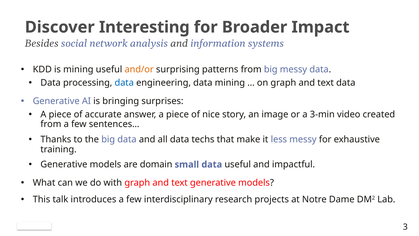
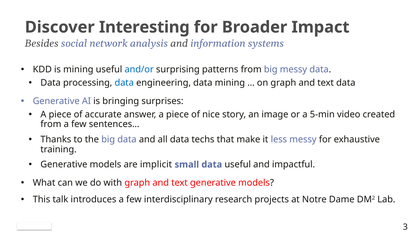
and/or colour: orange -> blue
3-min: 3-min -> 5-min
domain: domain -> implicit
